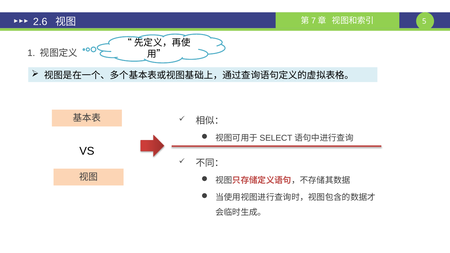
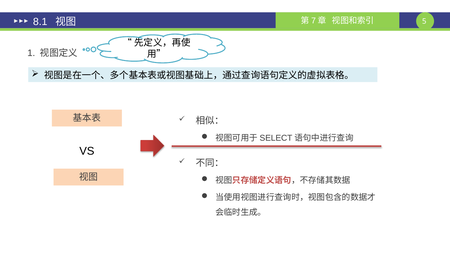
2.6: 2.6 -> 8.1
